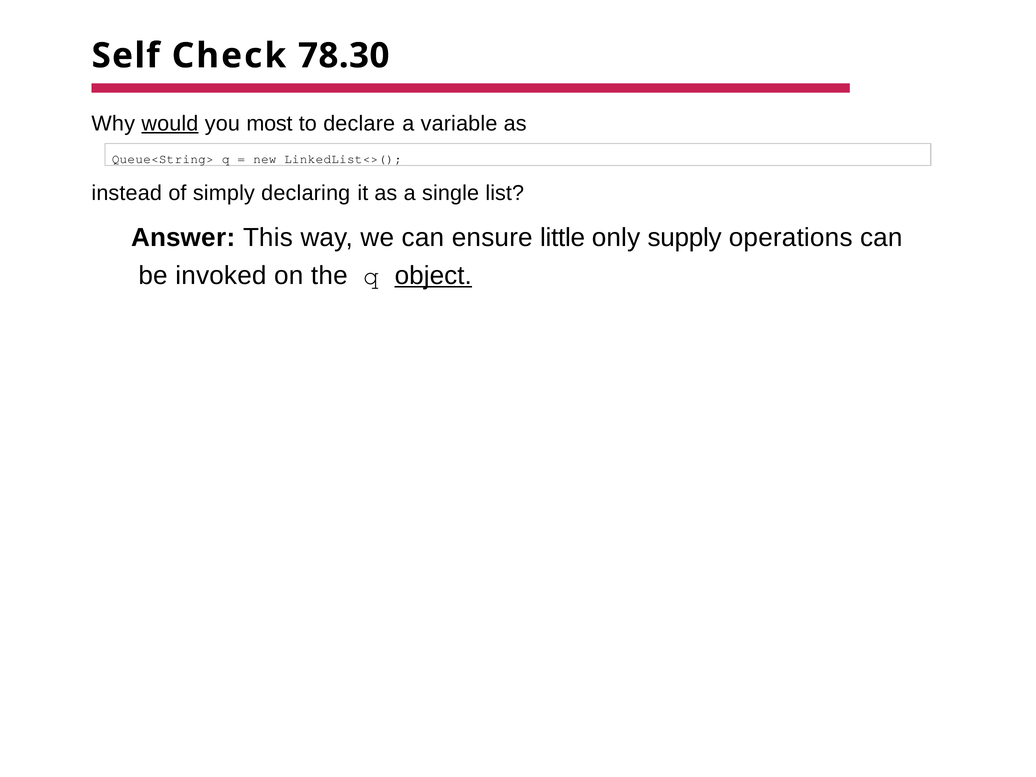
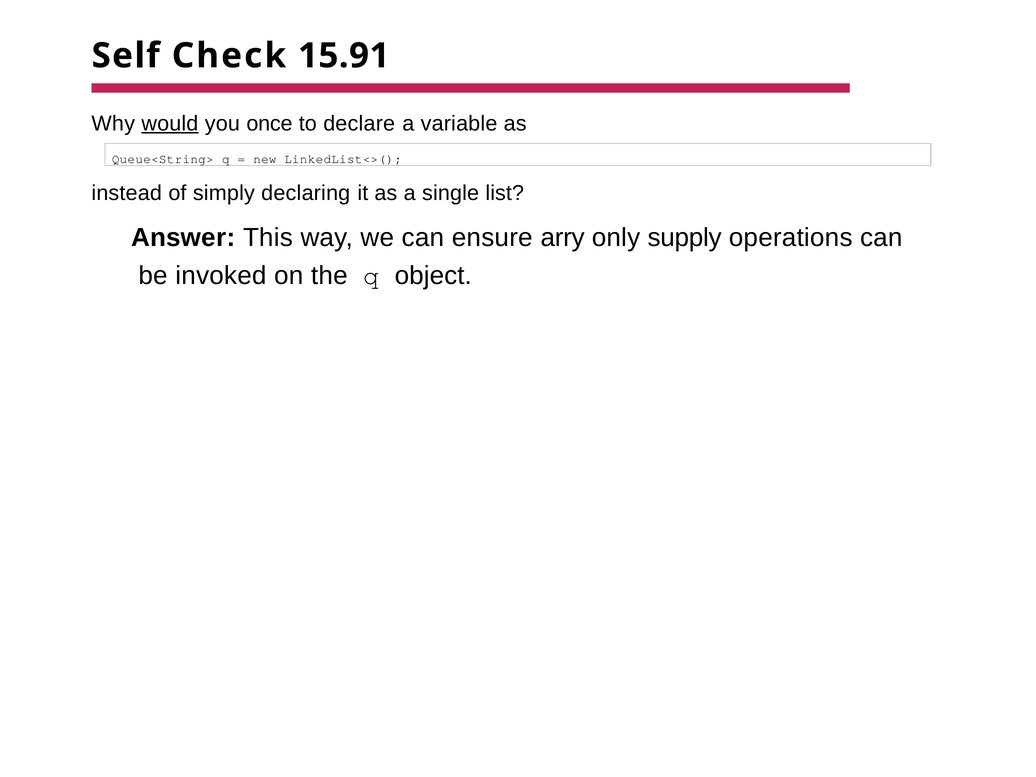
78.30: 78.30 -> 15.91
most: most -> once
little: little -> arry
object underline: present -> none
